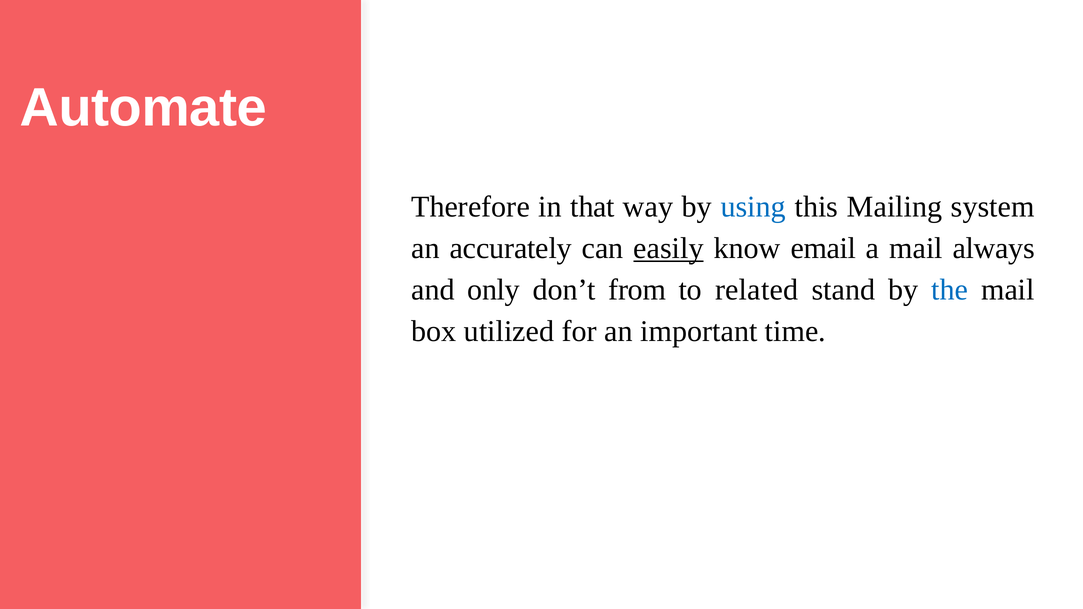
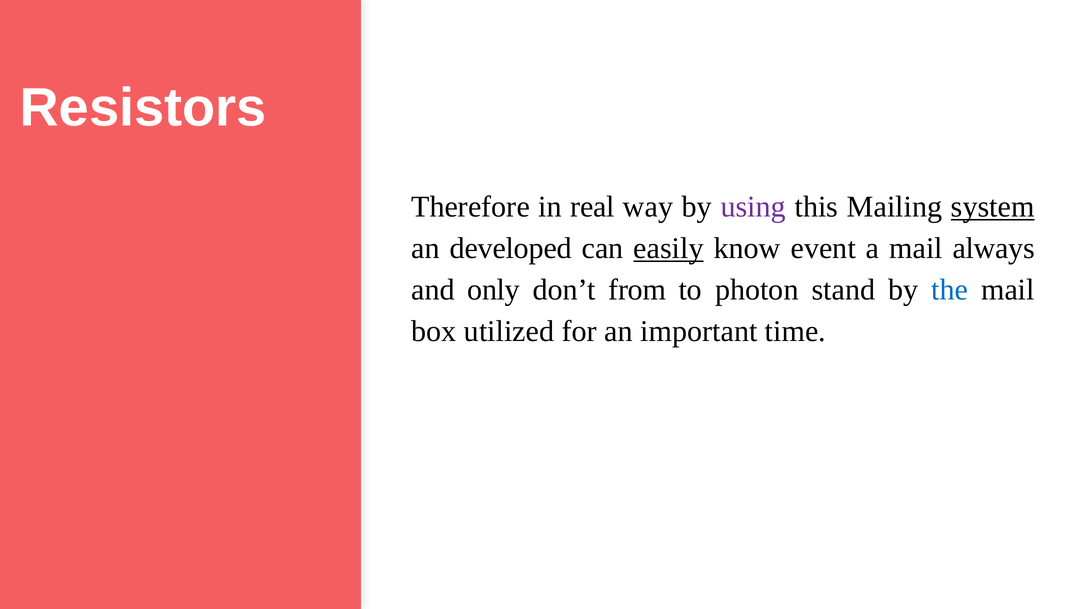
Automate: Automate -> Resistors
that: that -> real
using colour: blue -> purple
system underline: none -> present
accurately: accurately -> developed
email: email -> event
related: related -> photon
